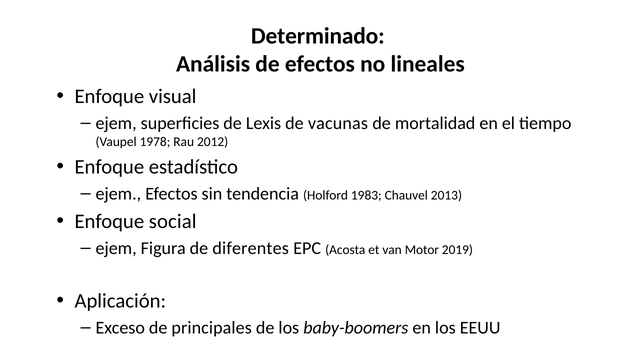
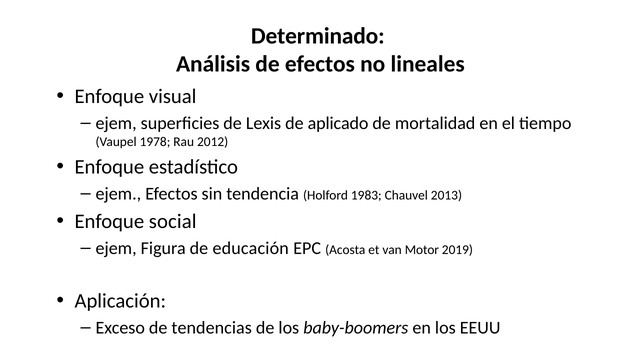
vacunas: vacunas -> aplicado
diferentes: diferentes -> educación
principales: principales -> tendencias
